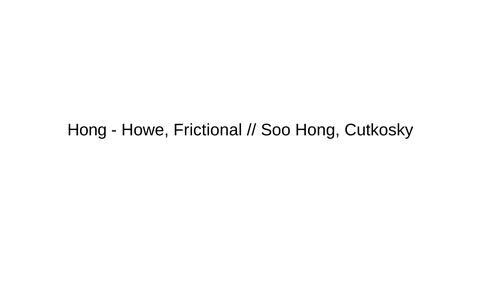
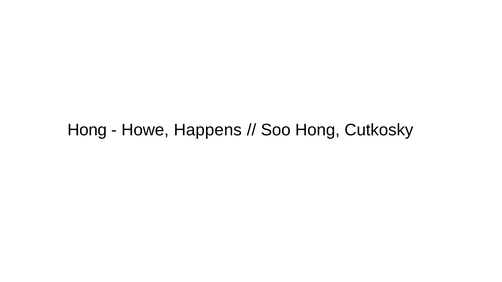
Frictional: Frictional -> Happens
